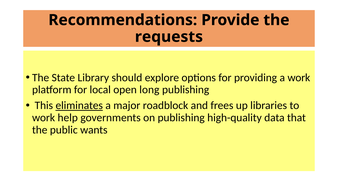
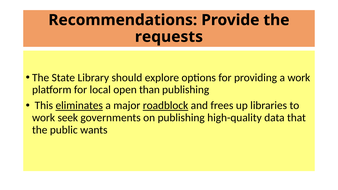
long: long -> than
roadblock underline: none -> present
help: help -> seek
